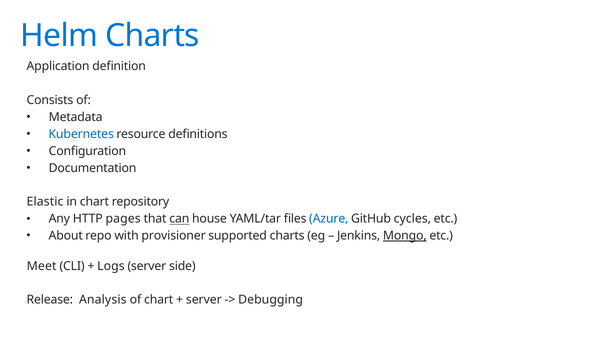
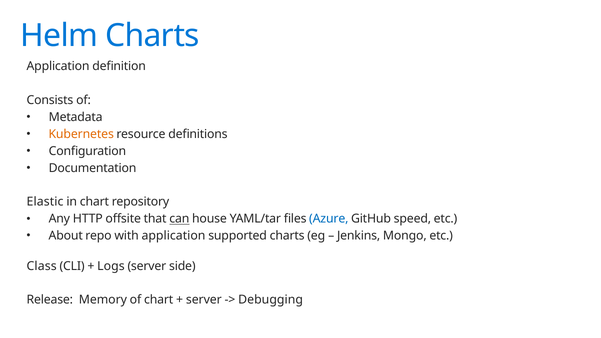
Kubernetes colour: blue -> orange
pages: pages -> offsite
cycles: cycles -> speed
with provisioner: provisioner -> application
Mongo underline: present -> none
Meet: Meet -> Class
Analysis: Analysis -> Memory
